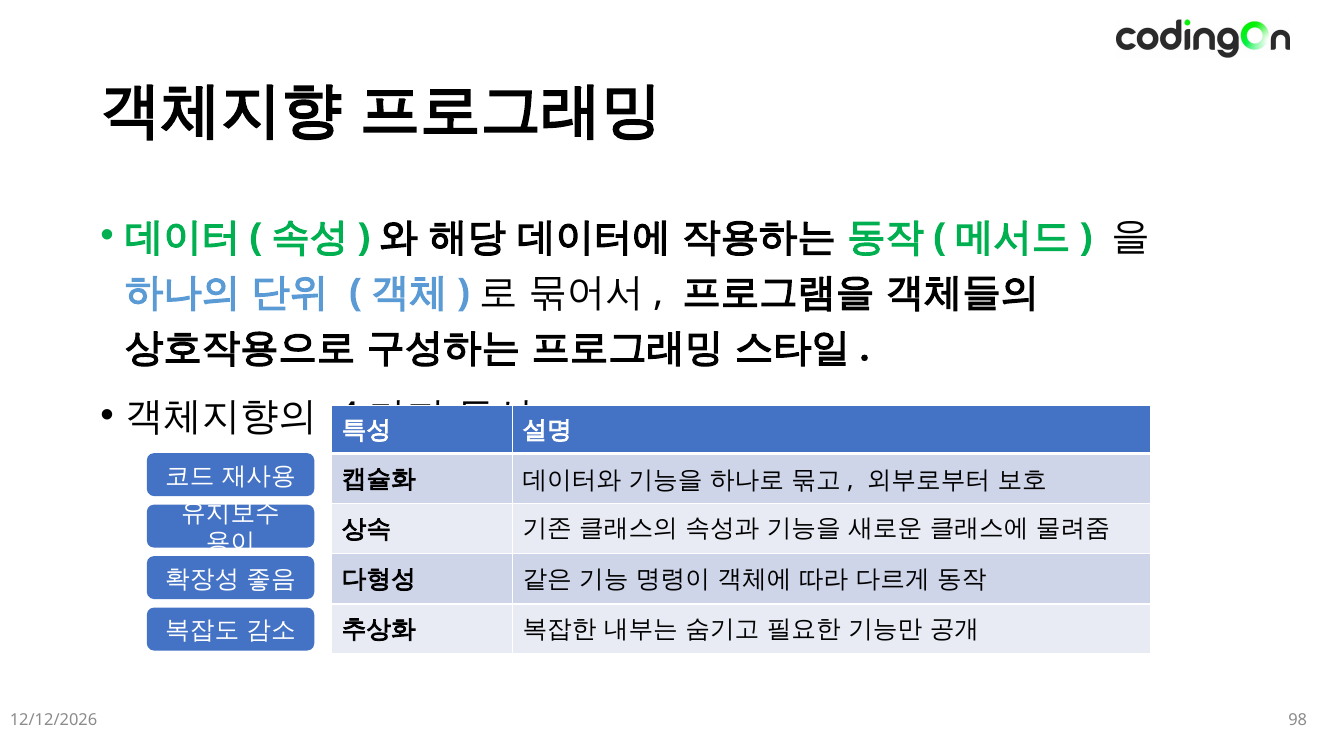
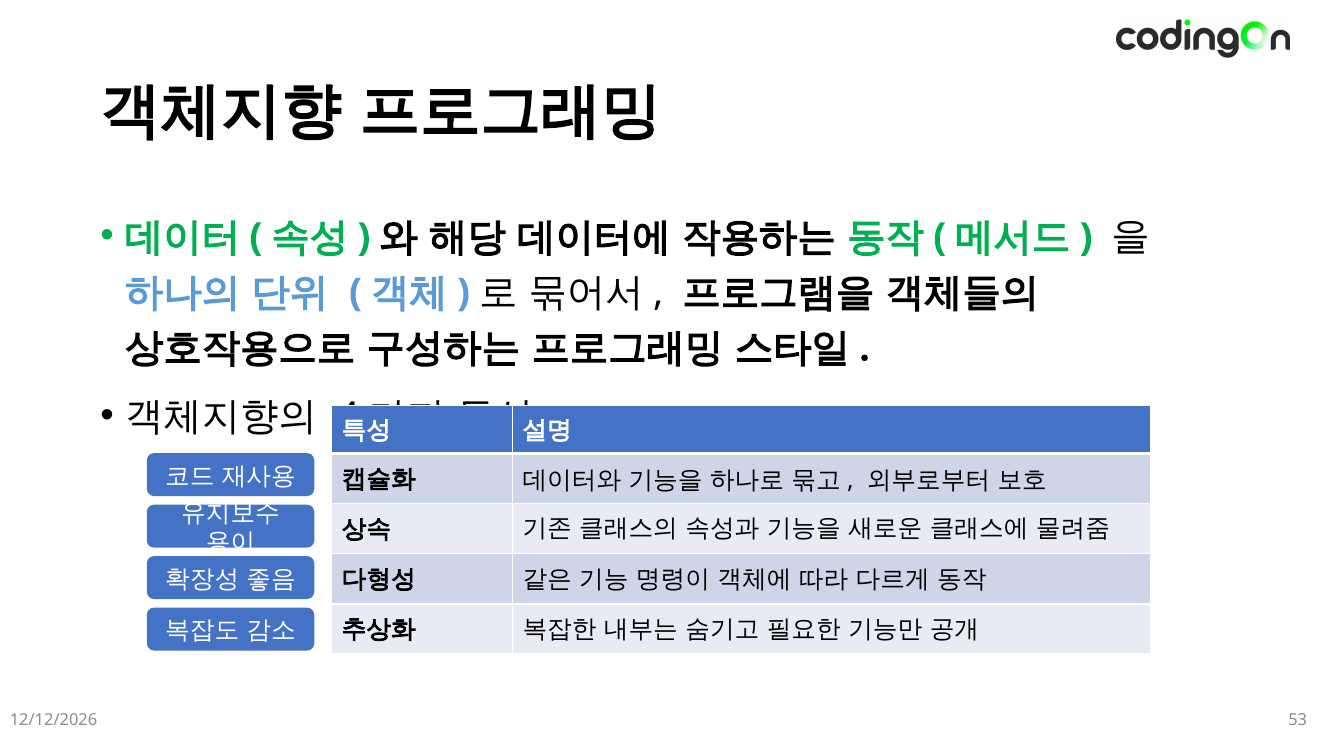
98: 98 -> 53
